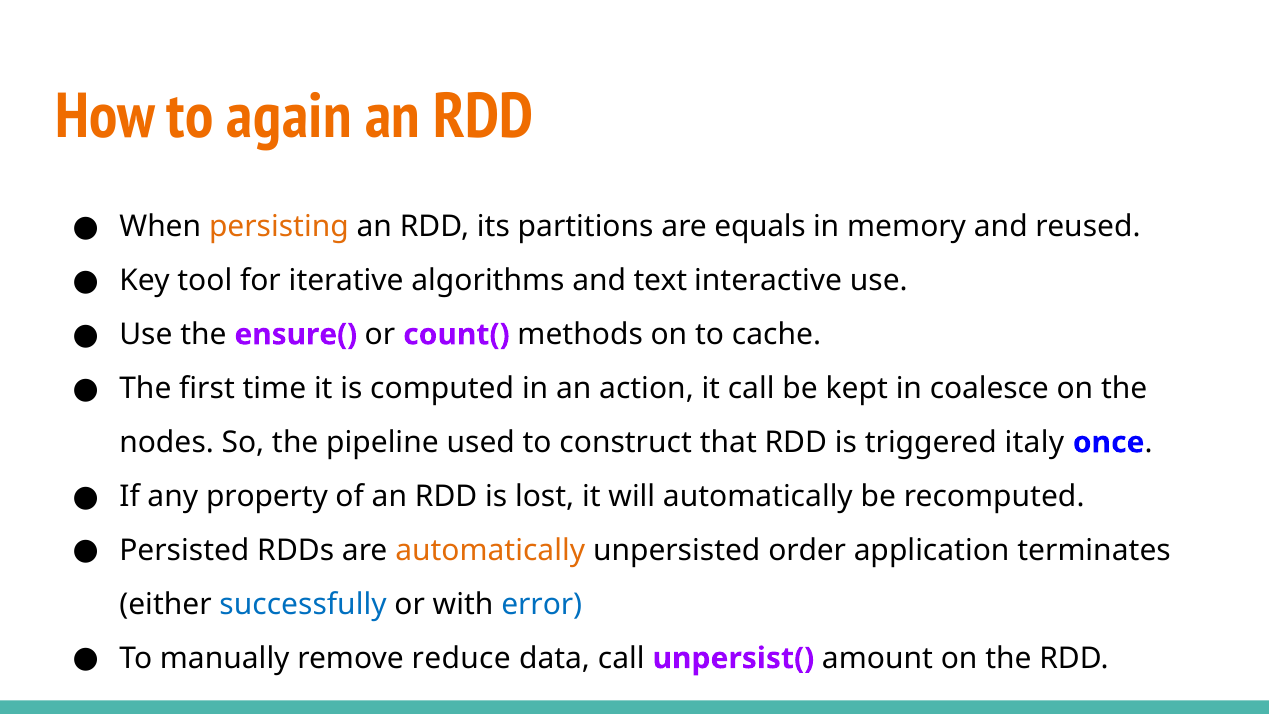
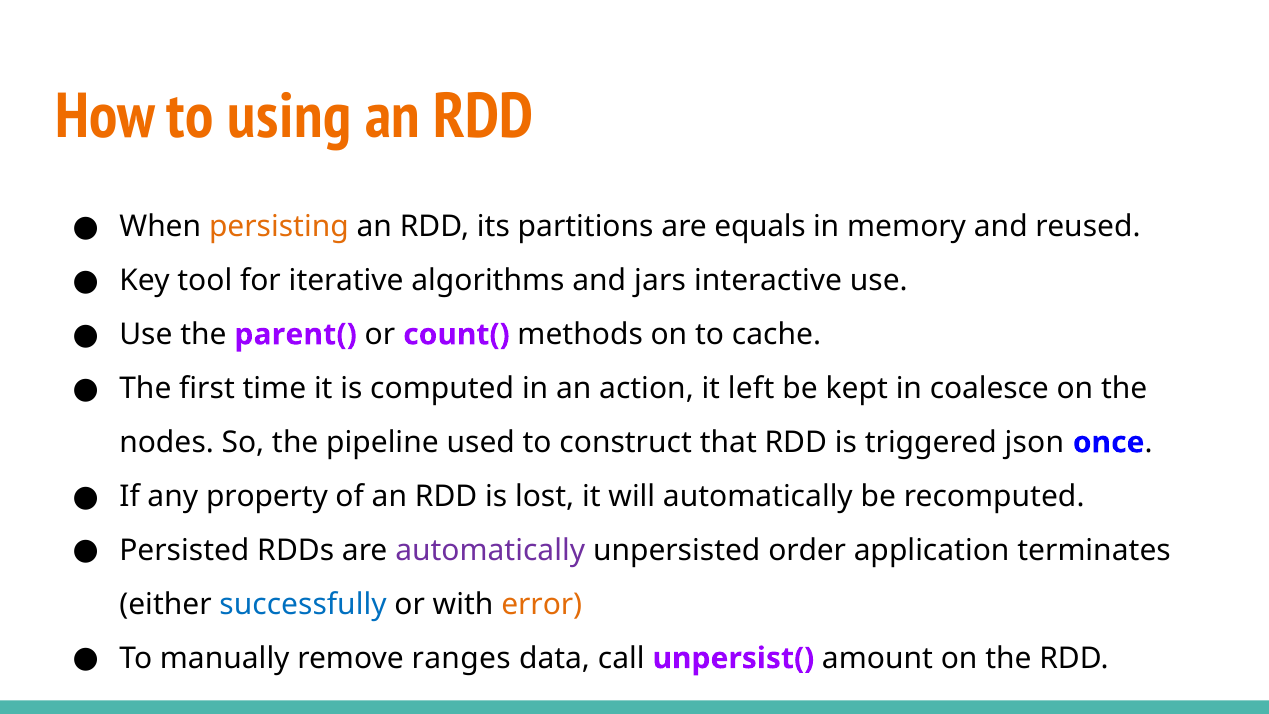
again: again -> using
text: text -> jars
ensure(: ensure( -> parent(
it call: call -> left
italy: italy -> json
automatically at (490, 550) colour: orange -> purple
error colour: blue -> orange
reduce: reduce -> ranges
